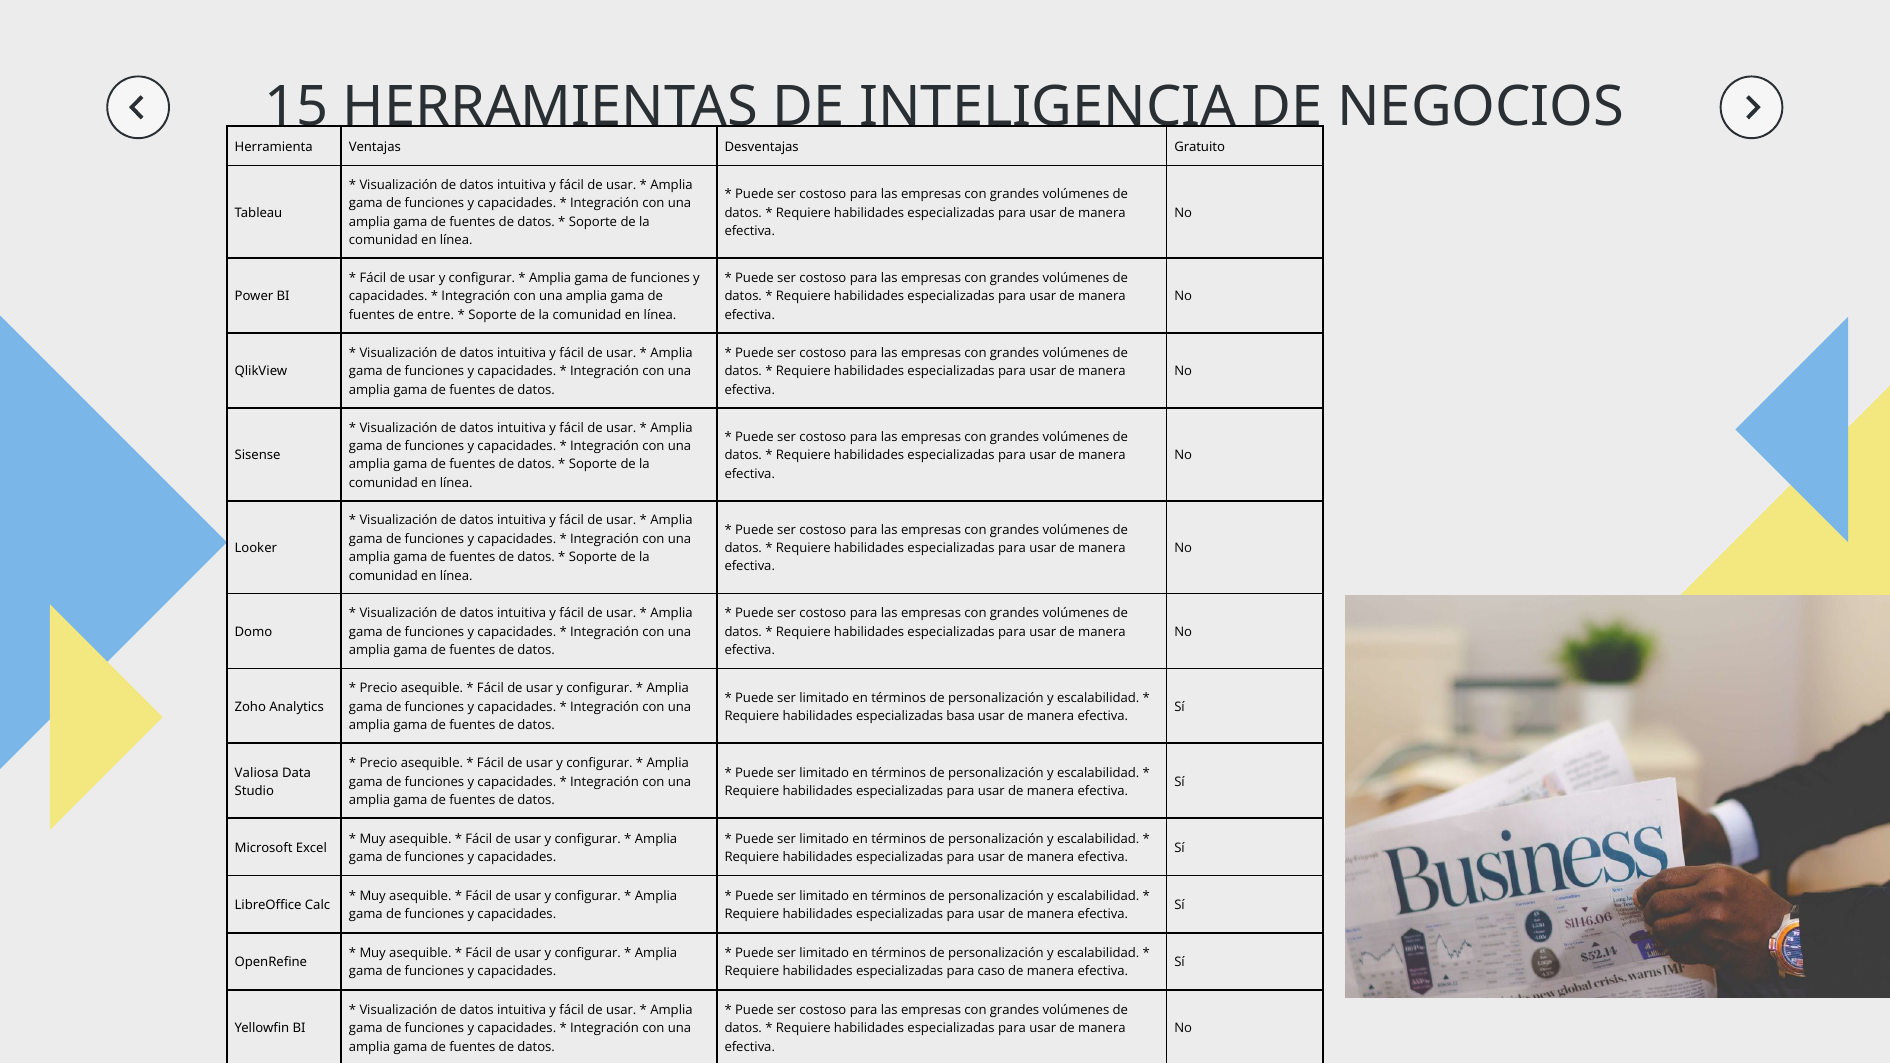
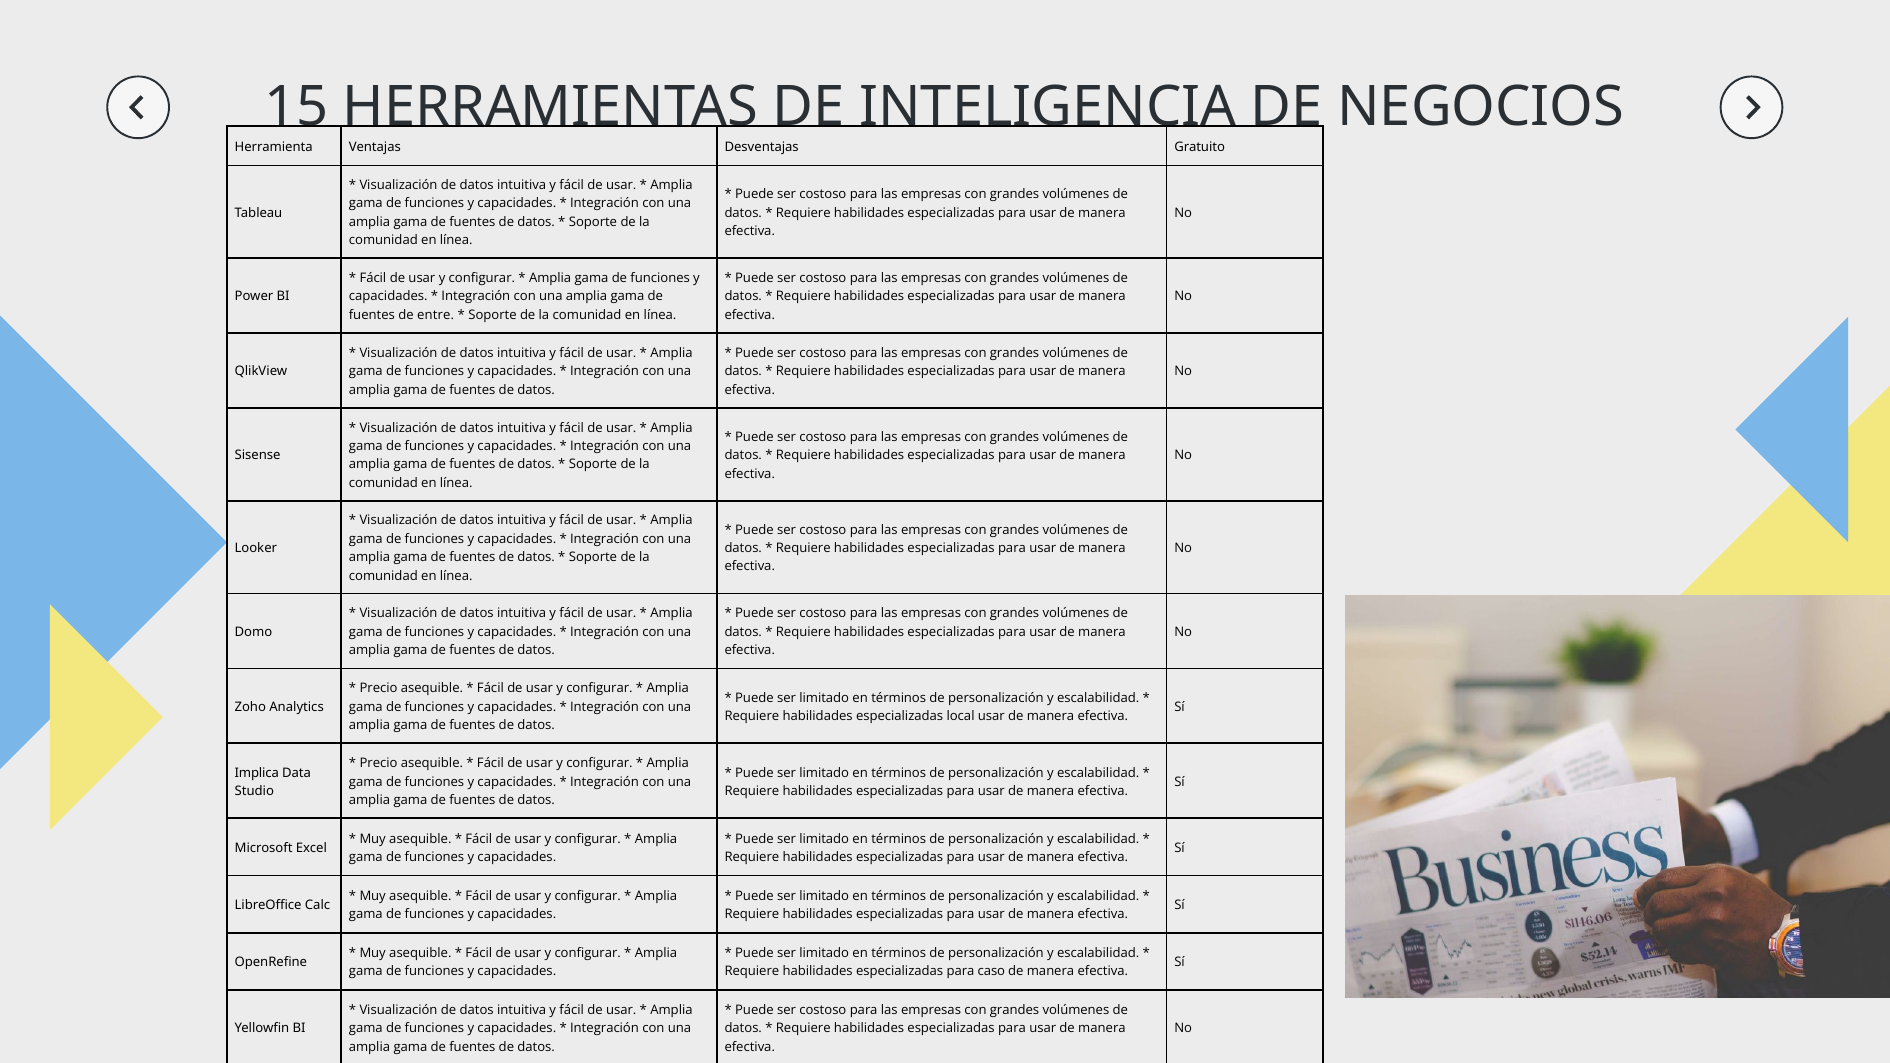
basa: basa -> local
Valiosa: Valiosa -> Implica
